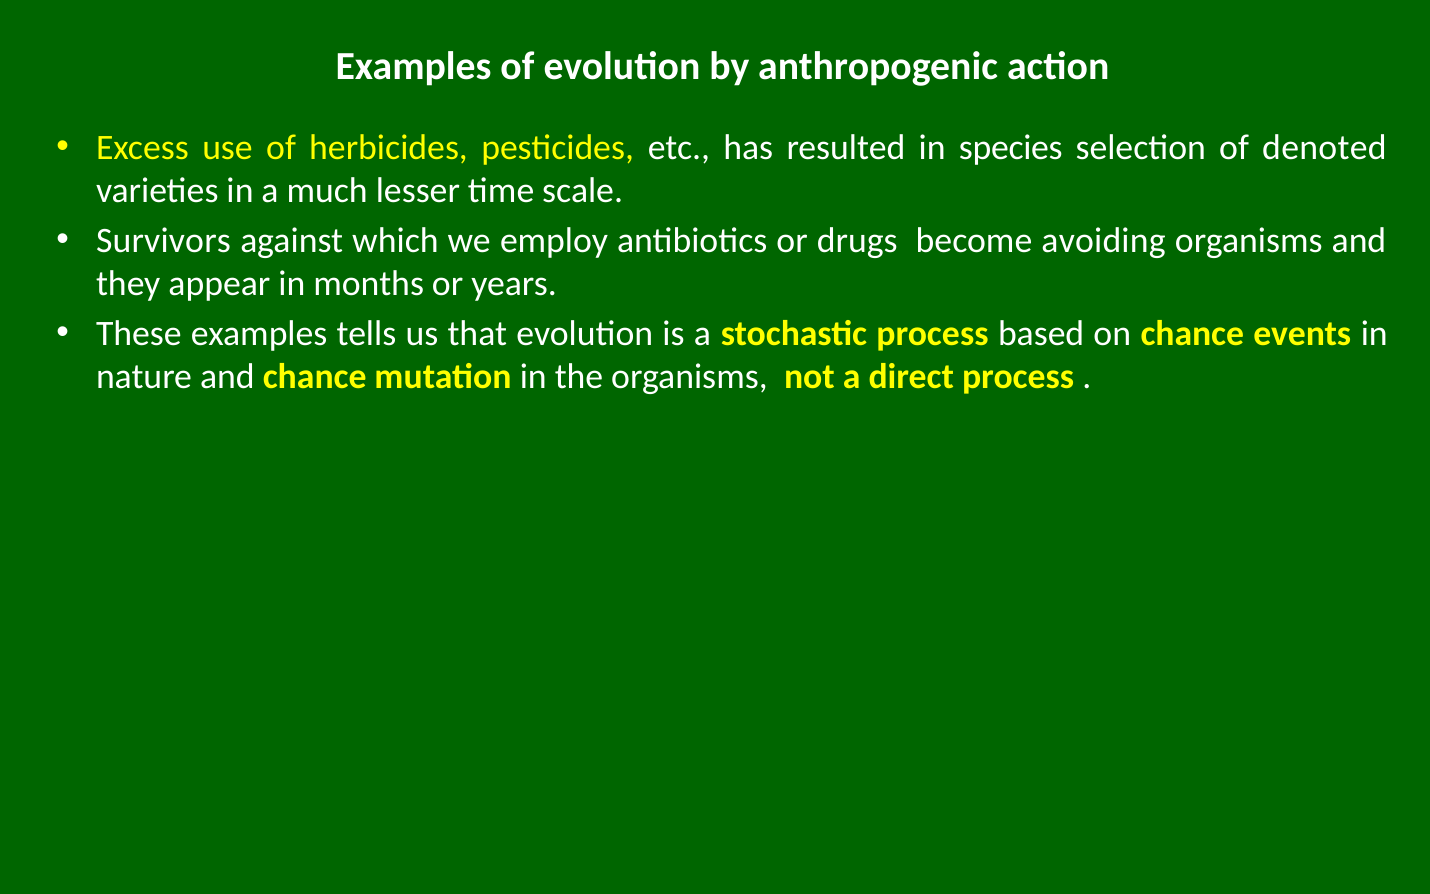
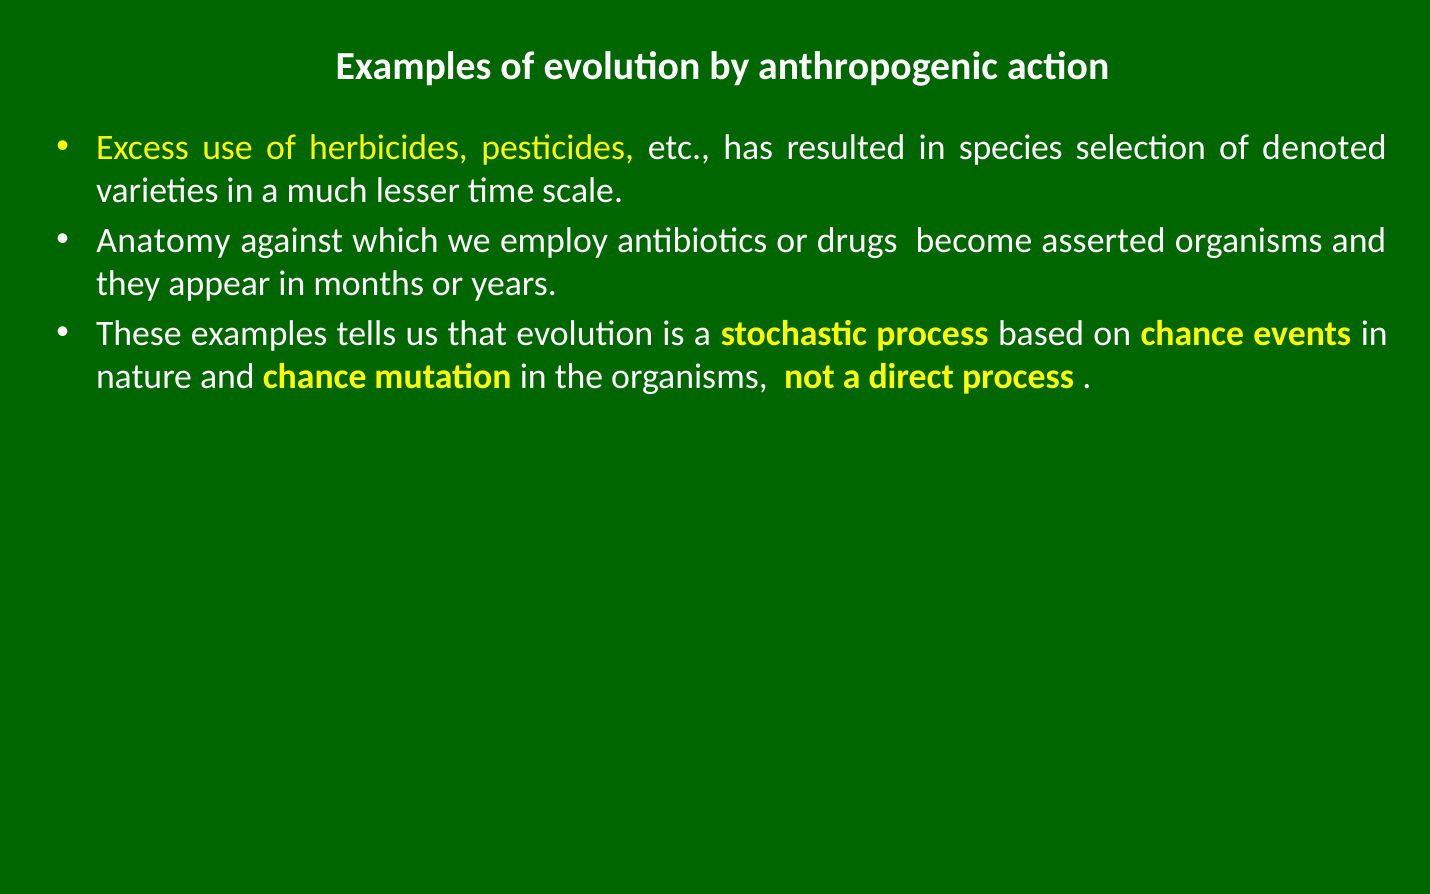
Survivors: Survivors -> Anatomy
avoiding: avoiding -> asserted
